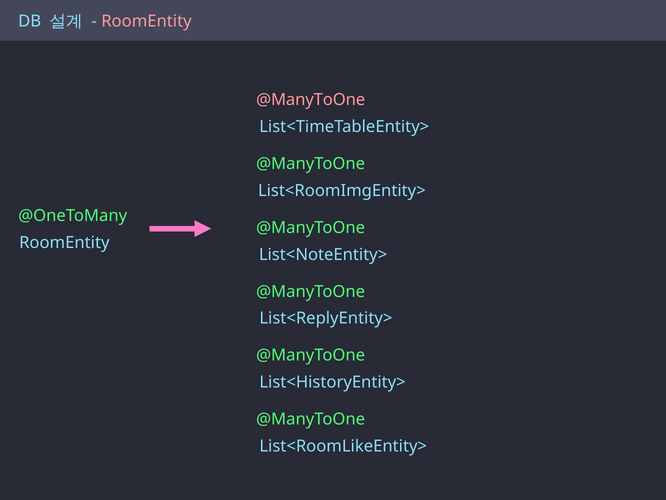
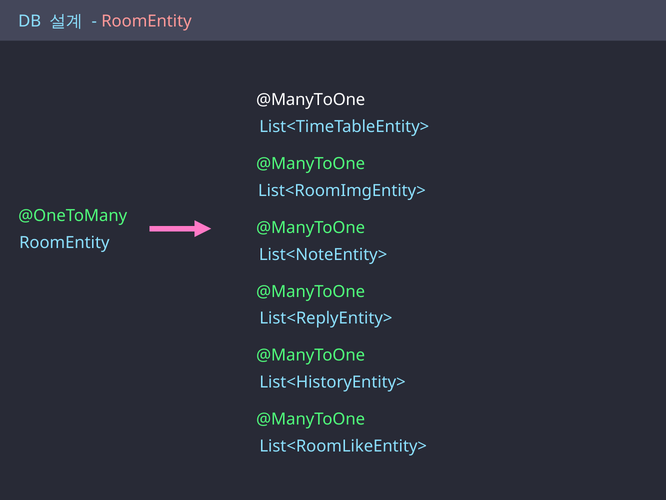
@ManyToOne at (311, 100) colour: pink -> white
